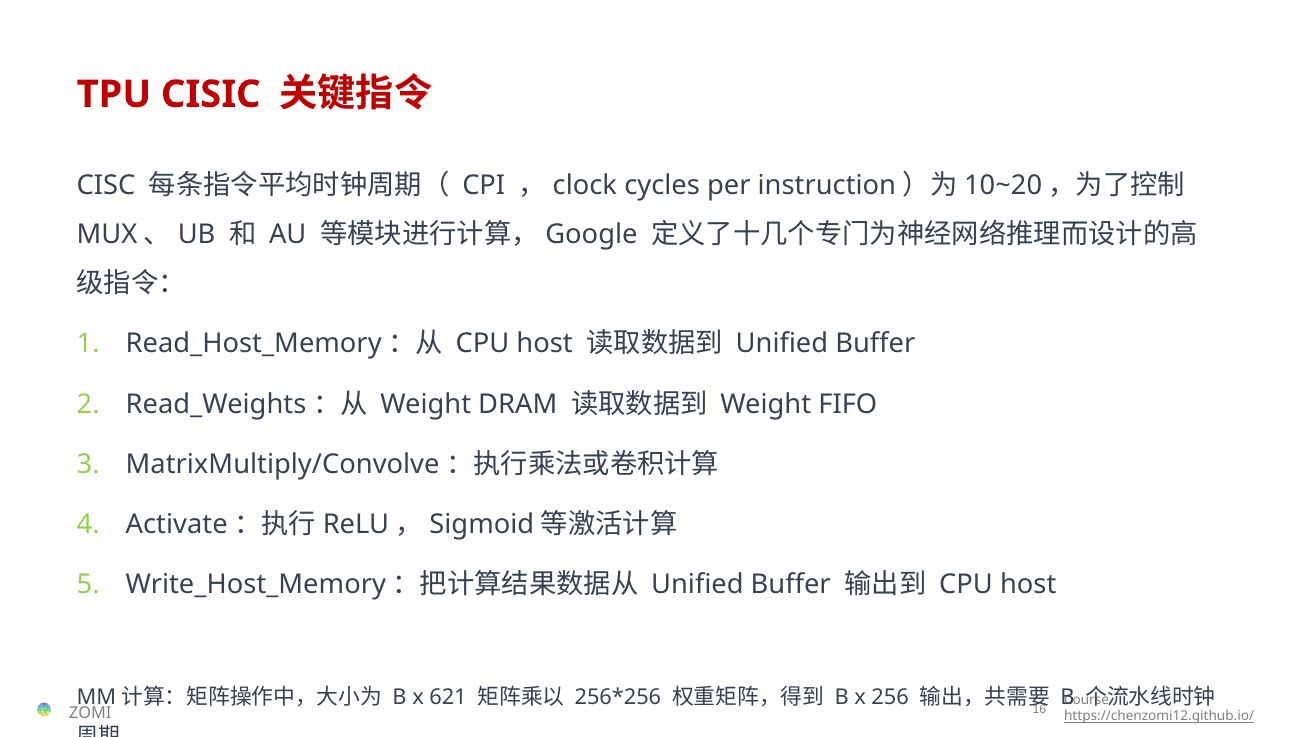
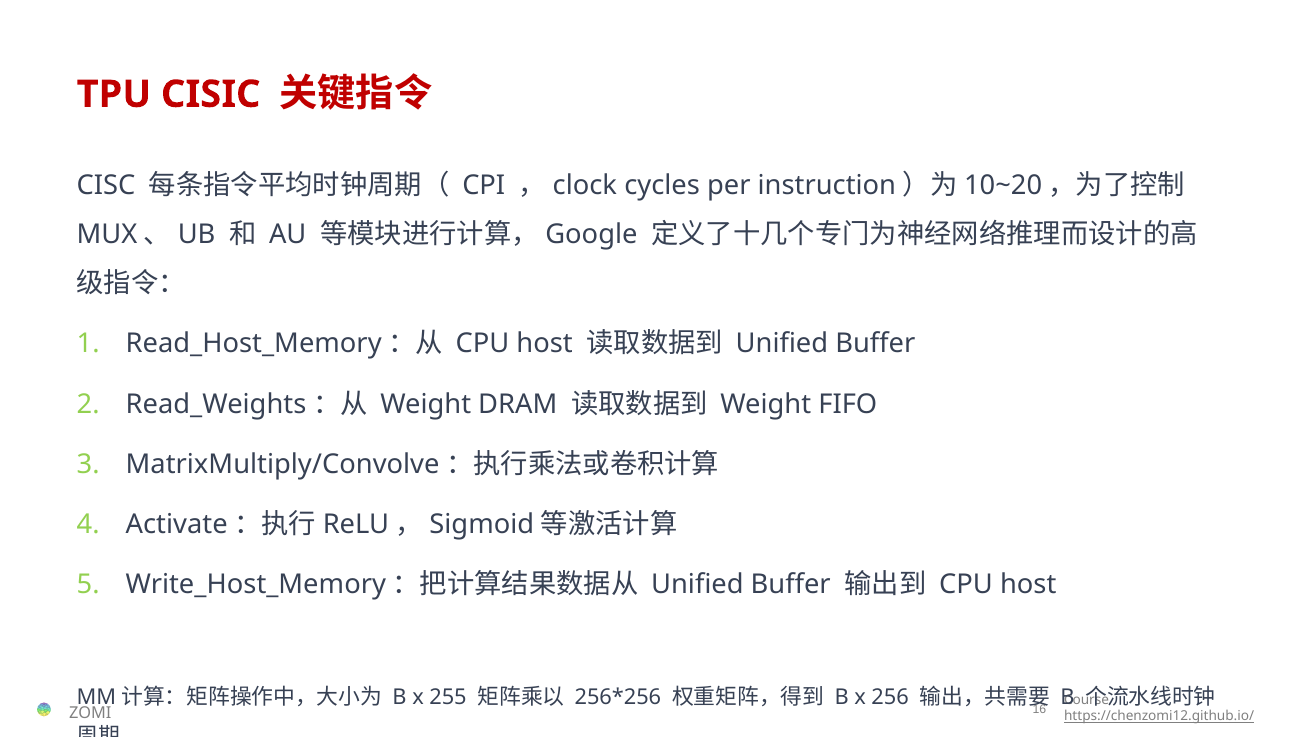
621: 621 -> 255
